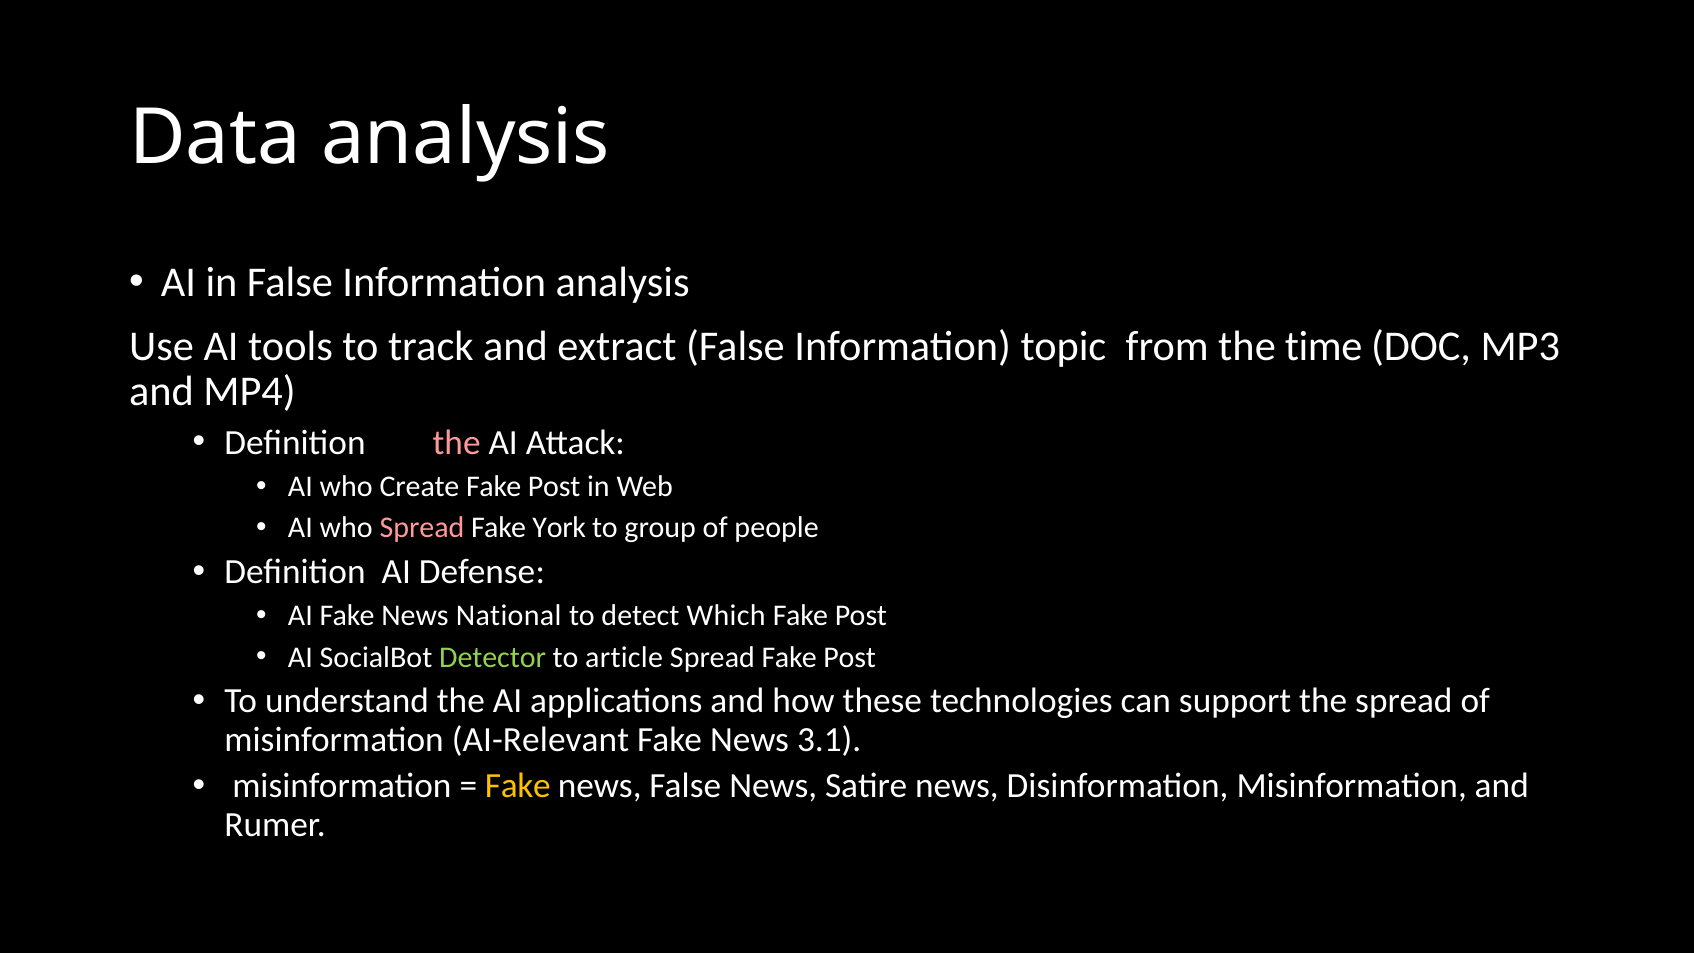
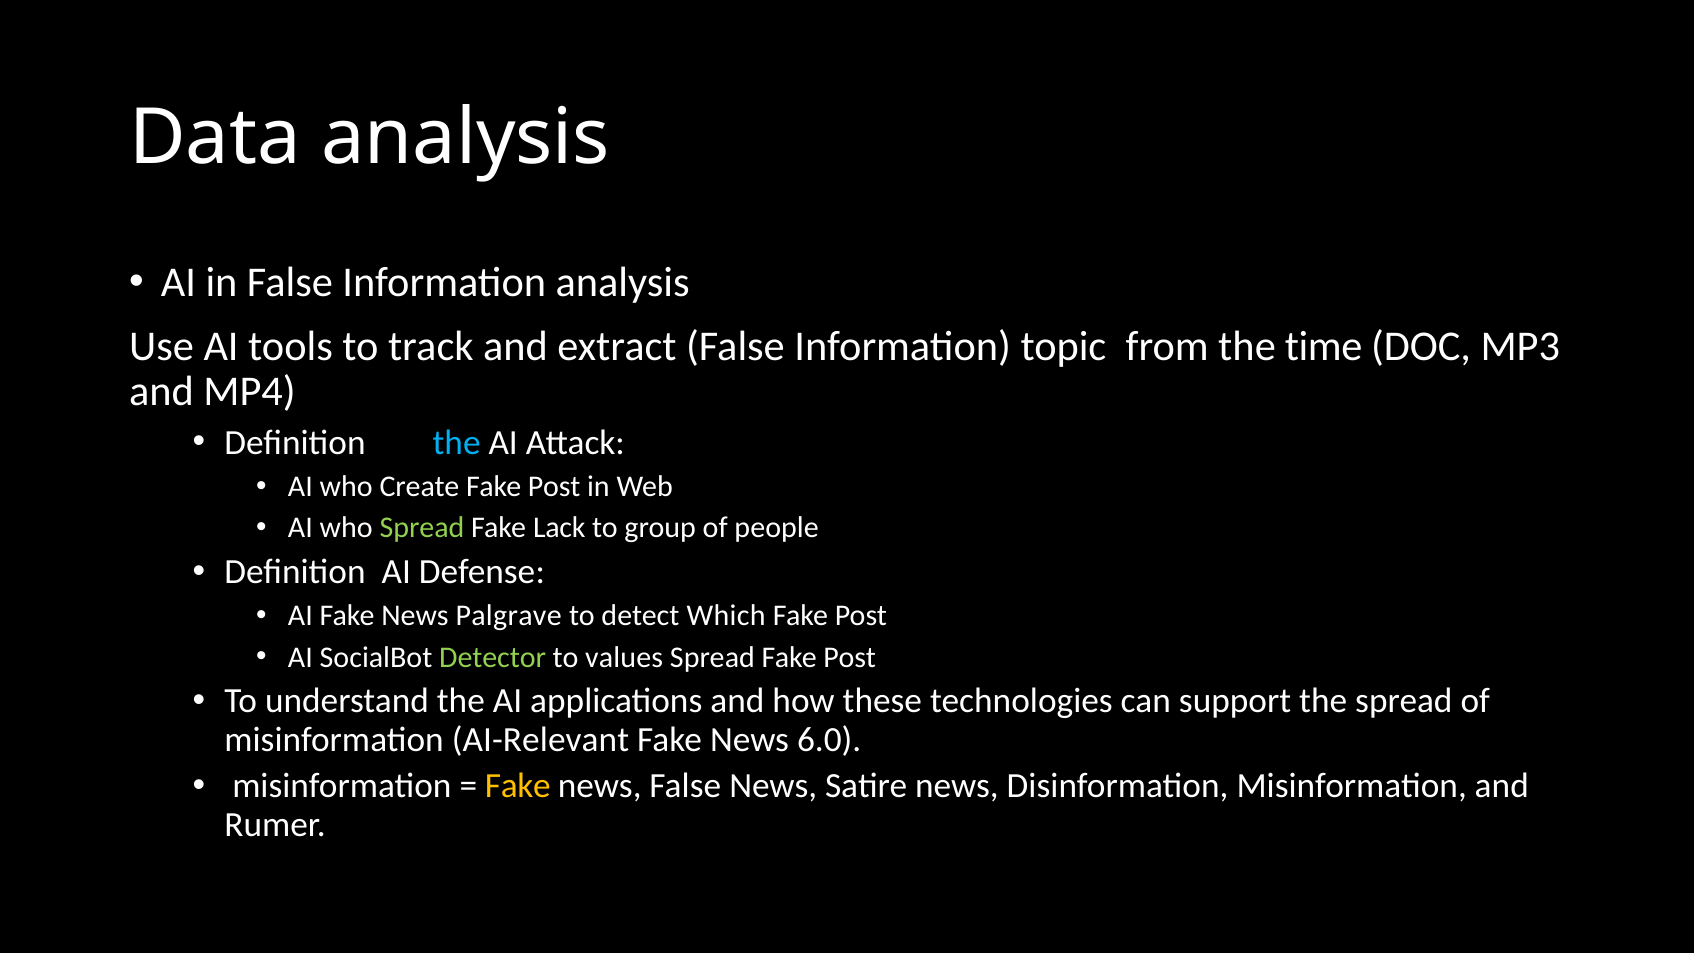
the at (457, 442) colour: pink -> light blue
Spread at (422, 528) colour: pink -> light green
York: York -> Lack
National: National -> Palgrave
article: article -> values
3.1: 3.1 -> 6.0
